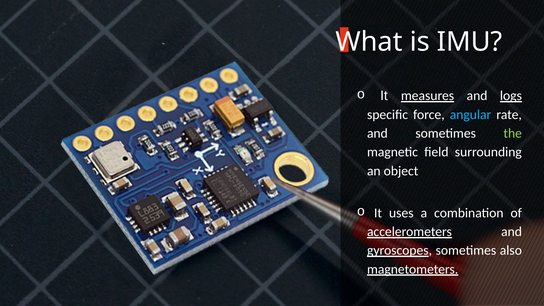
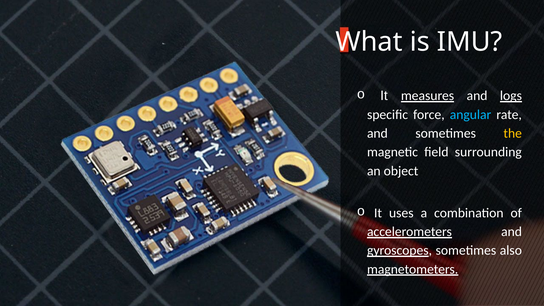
the colour: light green -> yellow
